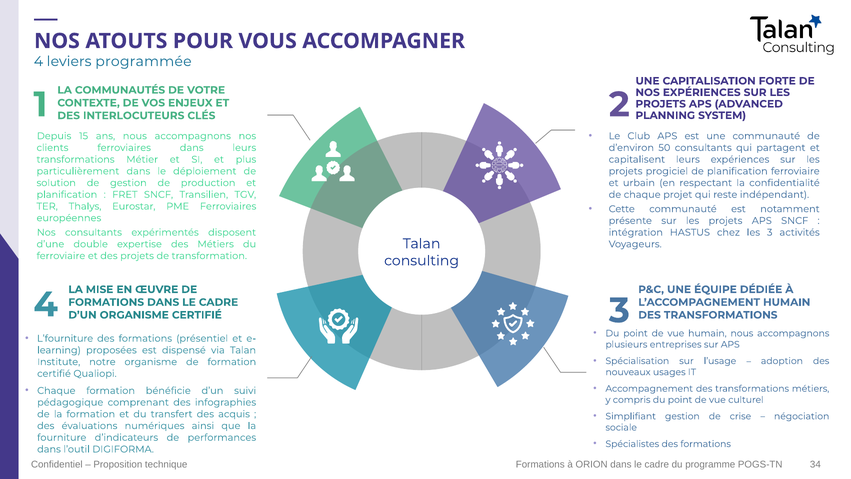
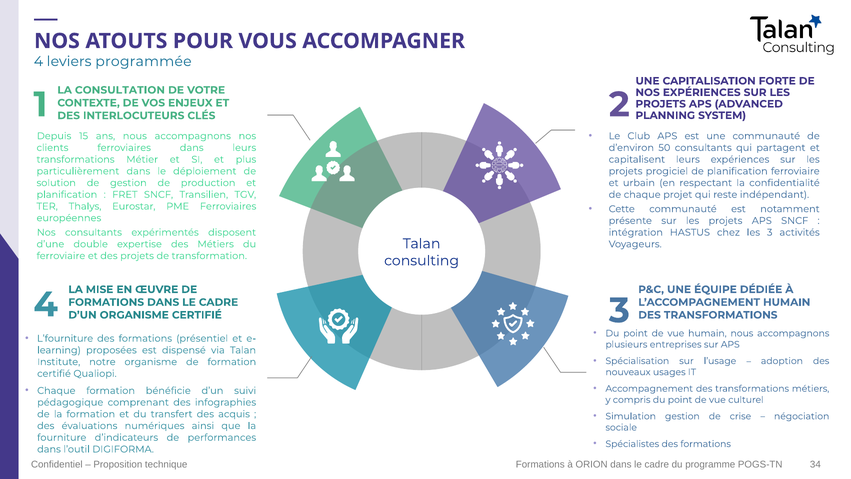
COMMUNAUTÉS: COMMUNAUTÉS -> CONSULTATION
Simplifiant: Simplifiant -> Simulation
